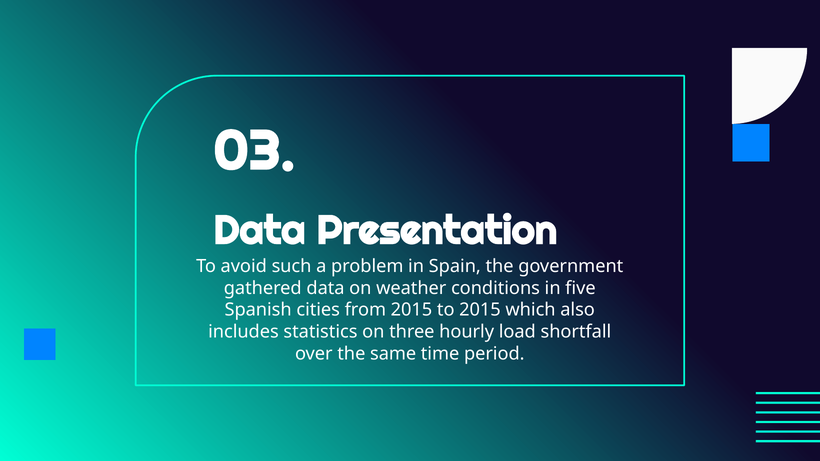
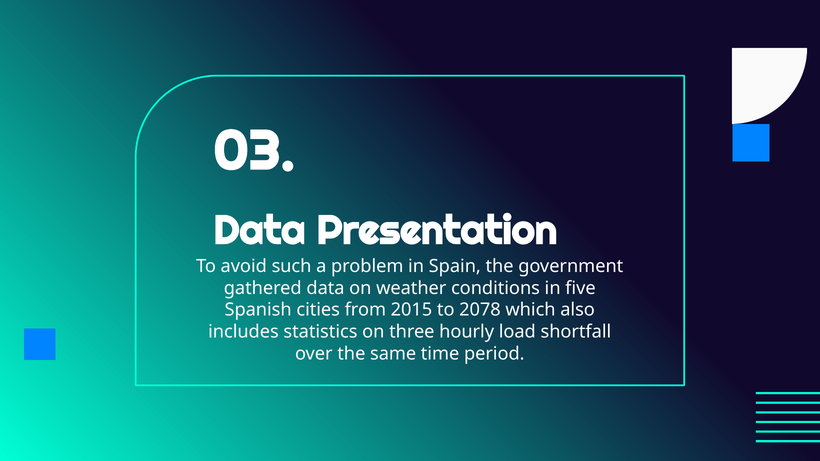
to 2015: 2015 -> 2078
